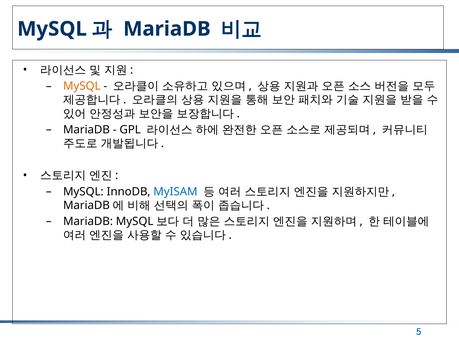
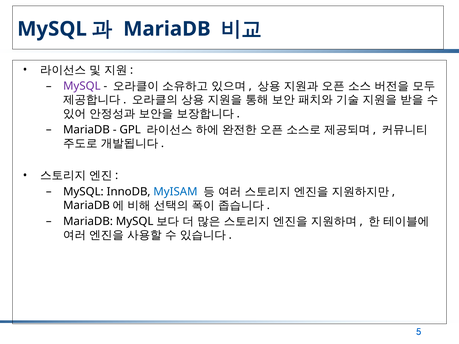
MySQL at (82, 86) colour: orange -> purple
